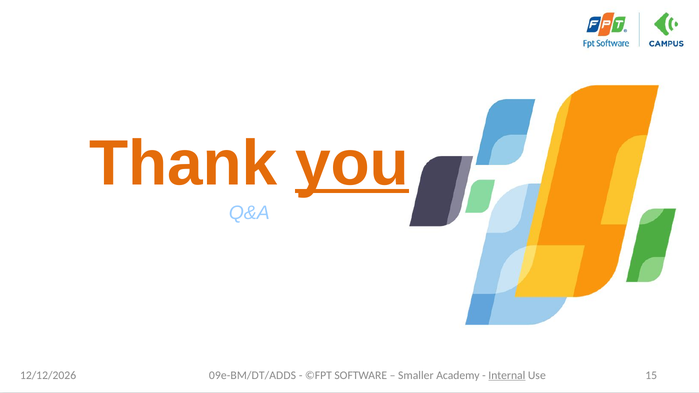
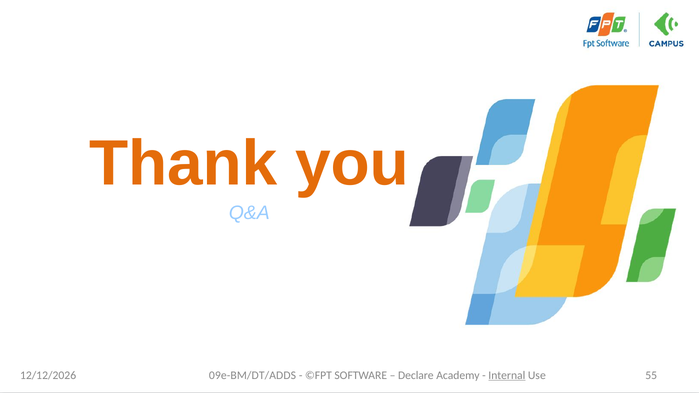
you underline: present -> none
Smaller: Smaller -> Declare
15: 15 -> 55
